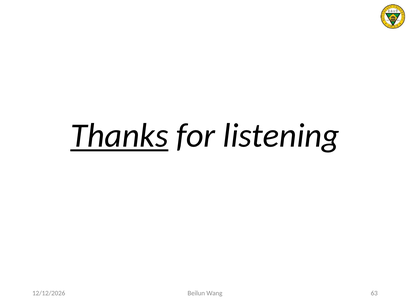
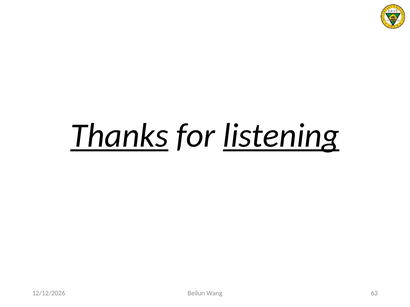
listening underline: none -> present
